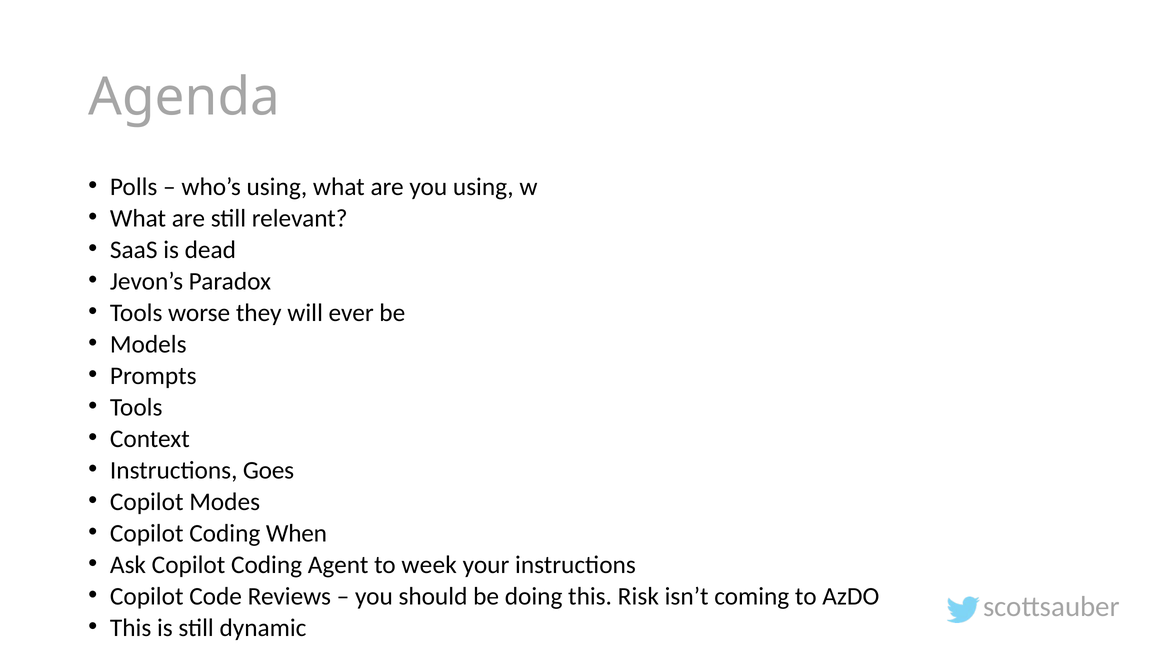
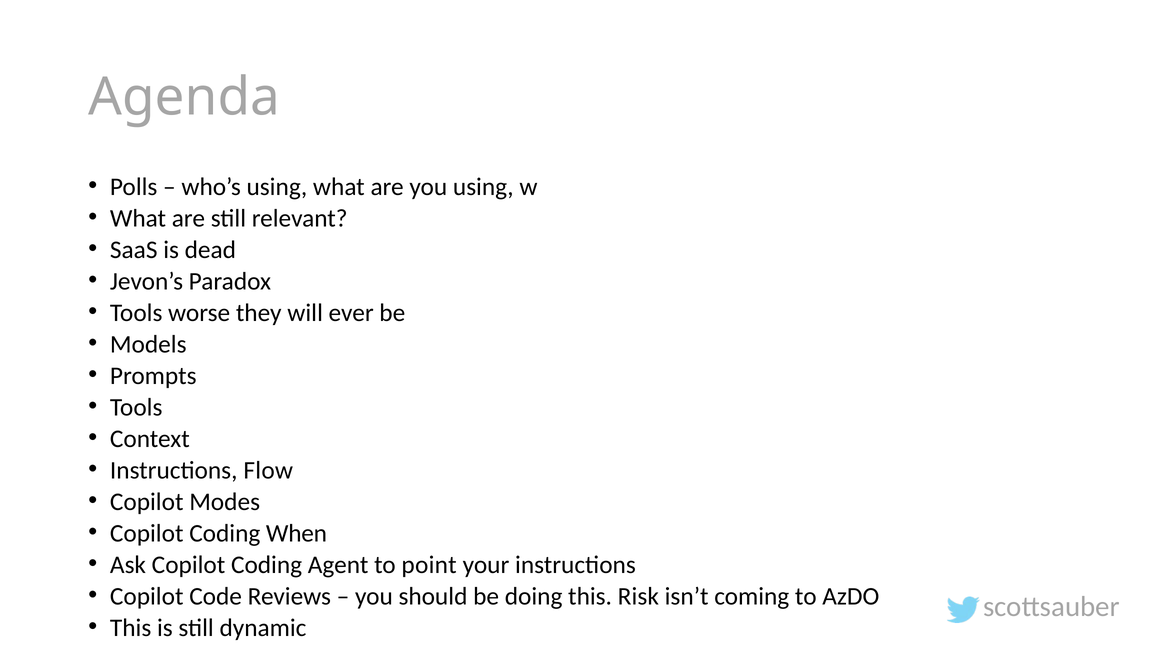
Goes: Goes -> Flow
week: week -> point
